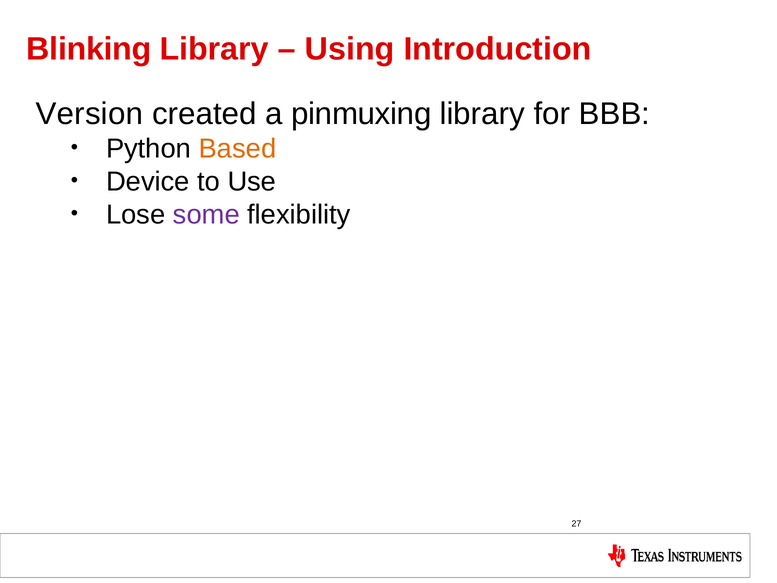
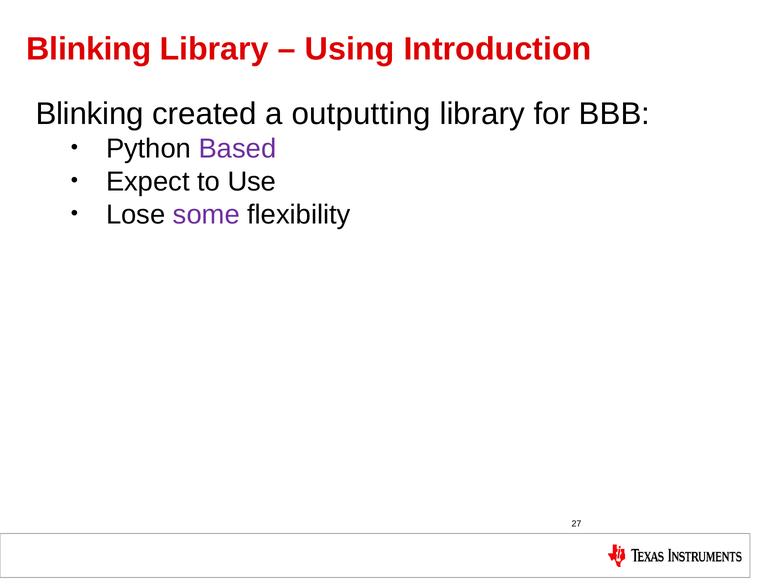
Version at (89, 114): Version -> Blinking
pinmuxing: pinmuxing -> outputting
Based colour: orange -> purple
Device: Device -> Expect
